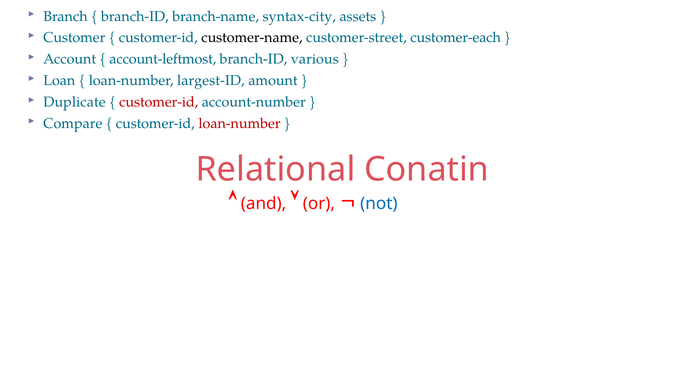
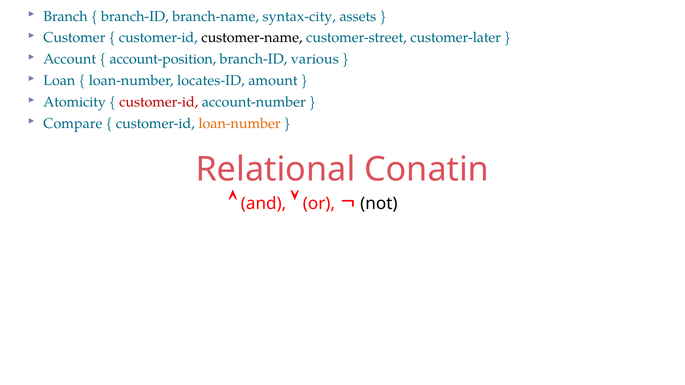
customer-each: customer-each -> customer-later
account-leftmost: account-leftmost -> account-position
largest-ID: largest-ID -> locates-ID
Duplicate: Duplicate -> Atomicity
loan-number at (239, 123) colour: red -> orange
not colour: blue -> black
